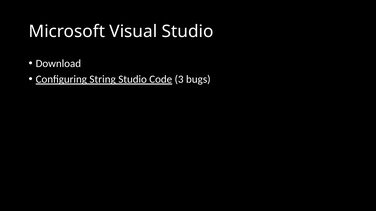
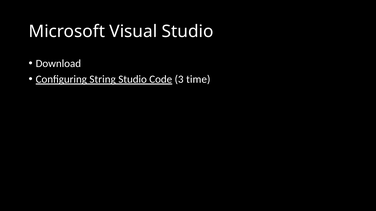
bugs: bugs -> time
